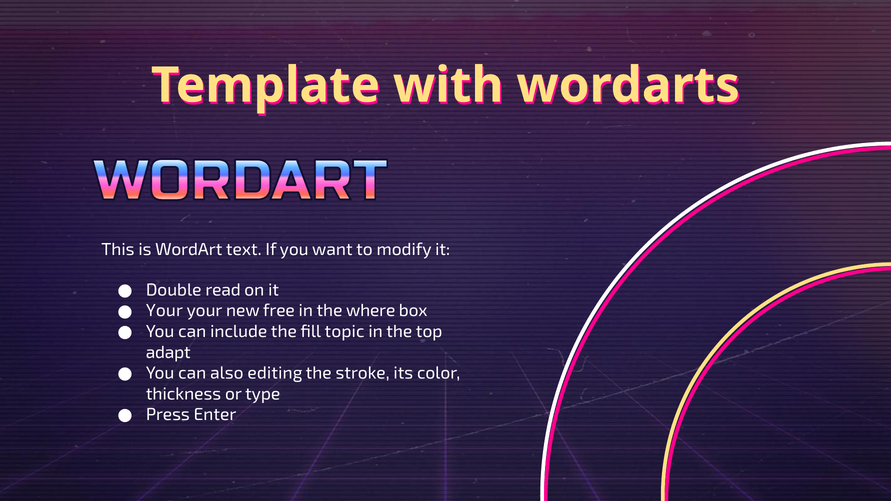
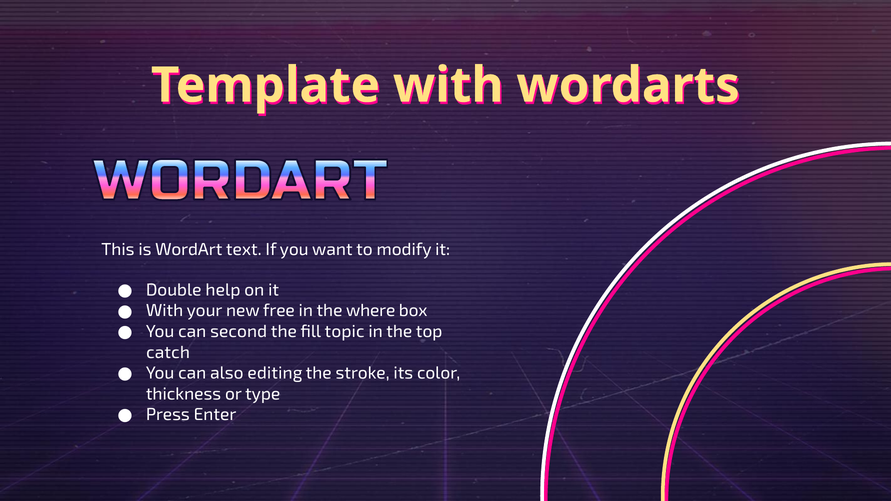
read: read -> help
Your at (164, 311): Your -> With
include: include -> second
adapt: adapt -> catch
